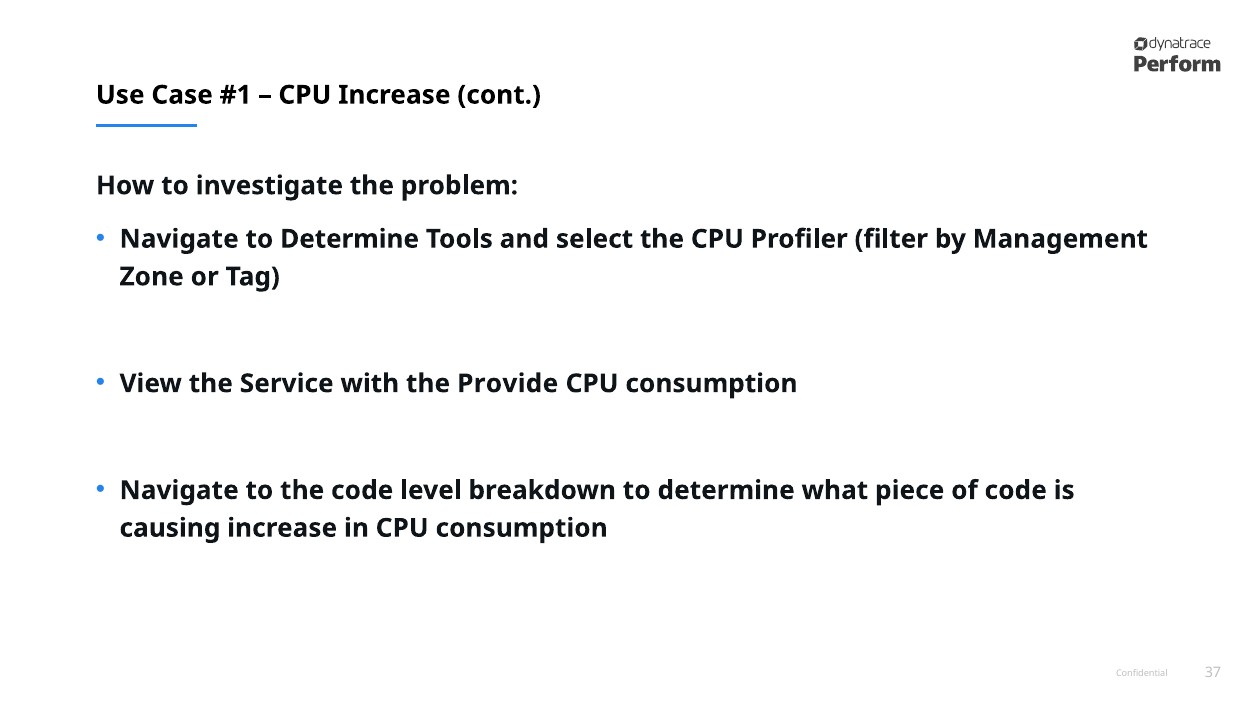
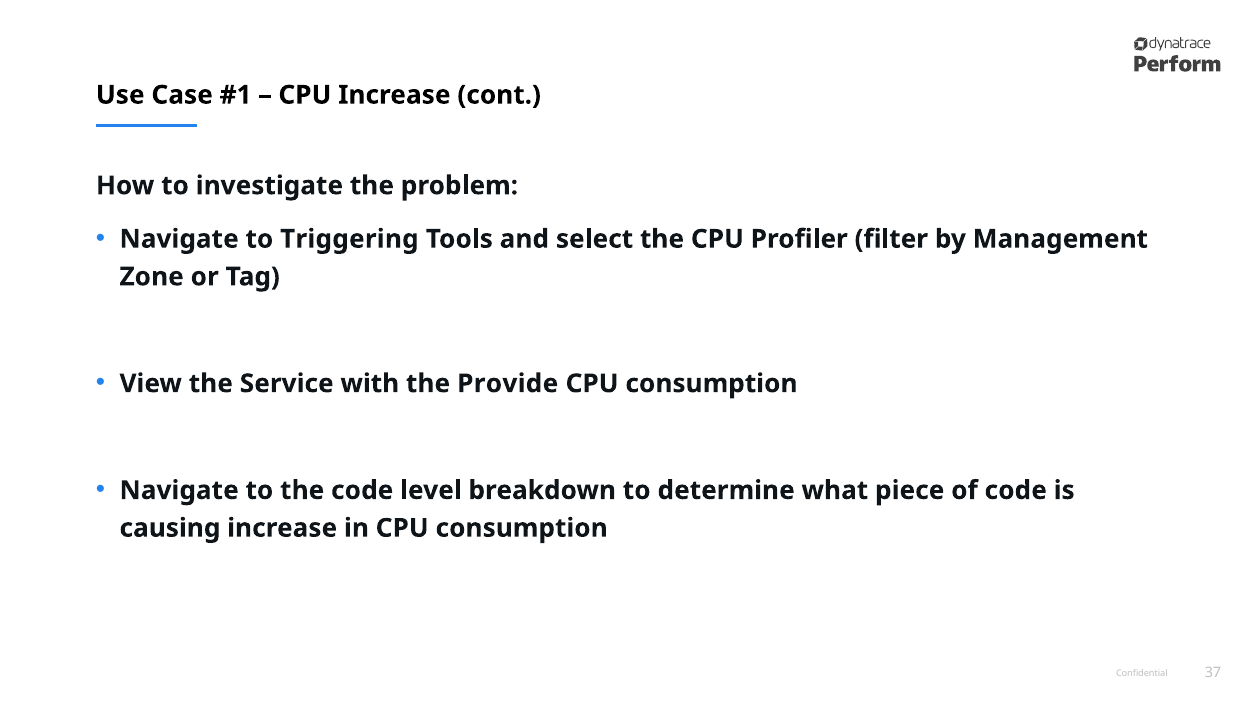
Navigate to Determine: Determine -> Triggering
